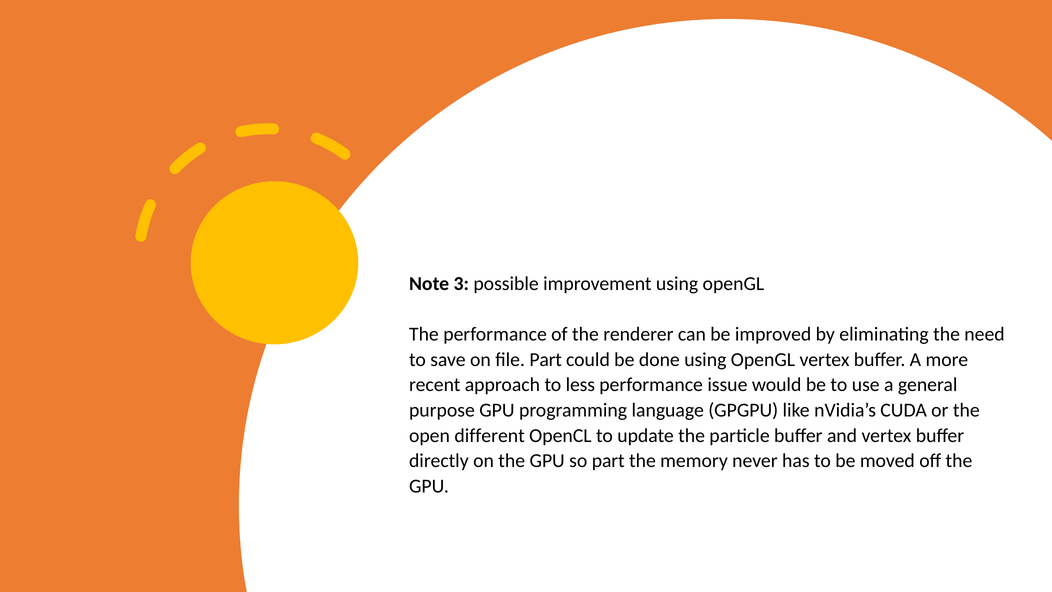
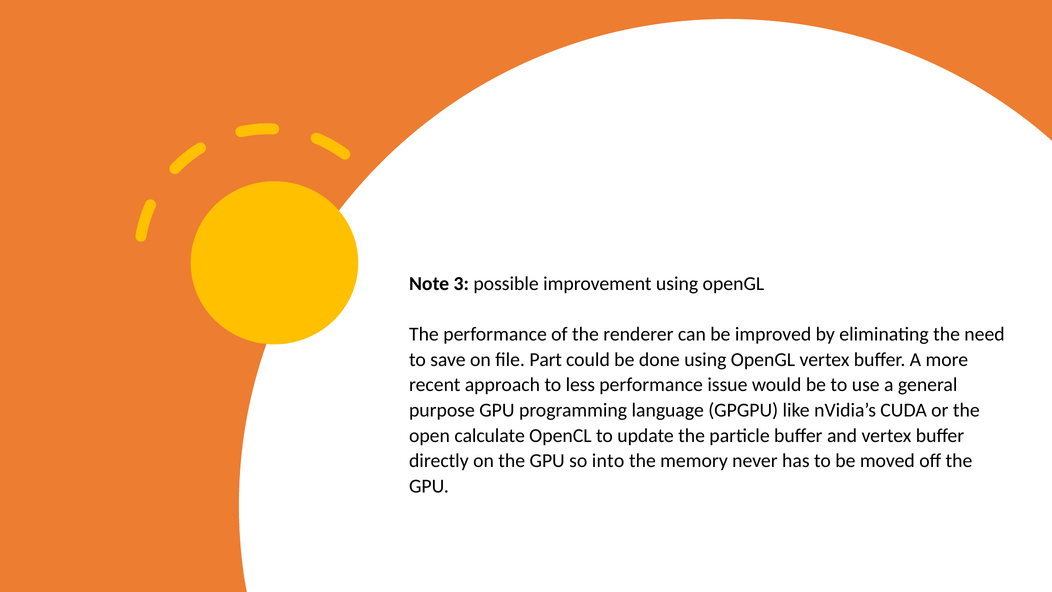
different: different -> calculate
so part: part -> into
